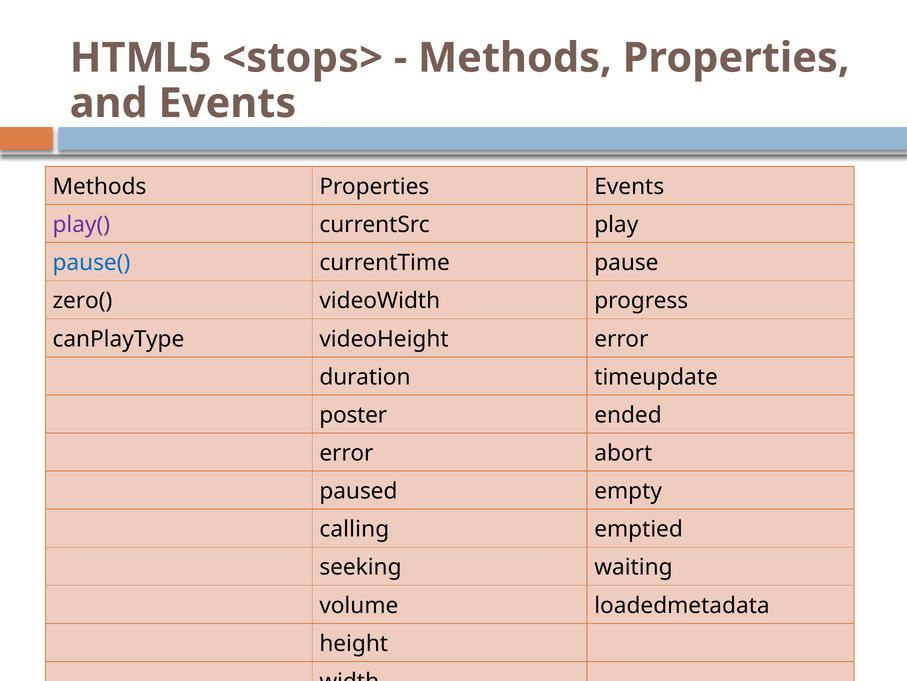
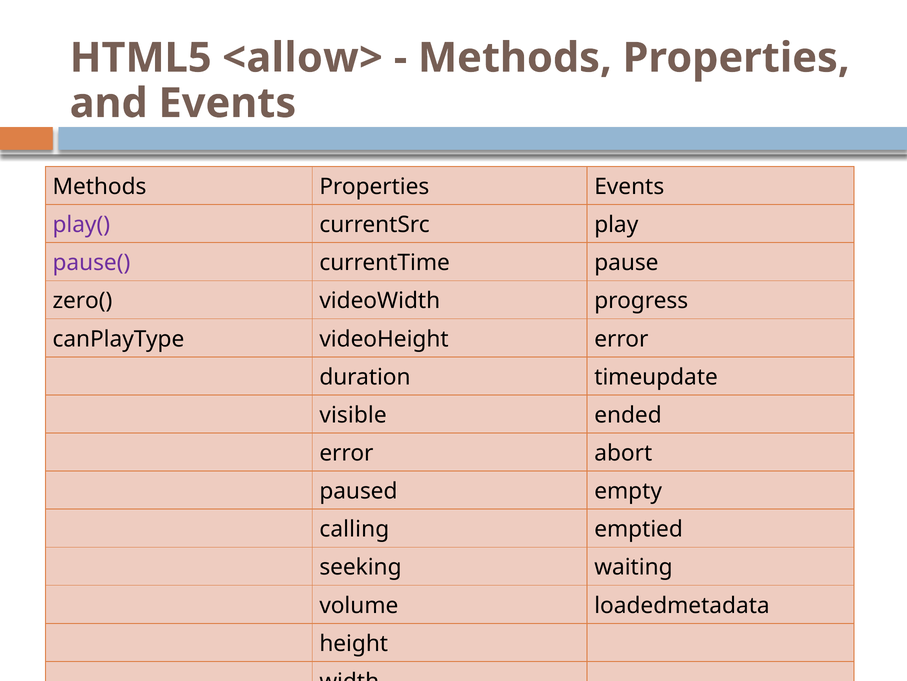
<stops>: <stops> -> <allow>
pause( colour: blue -> purple
poster: poster -> visible
